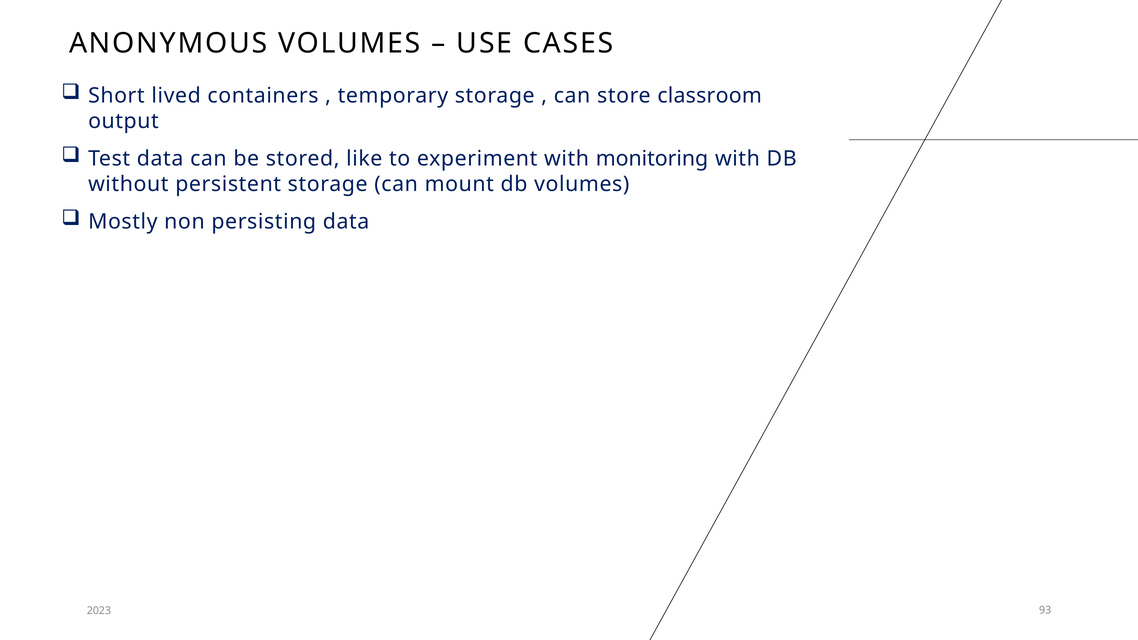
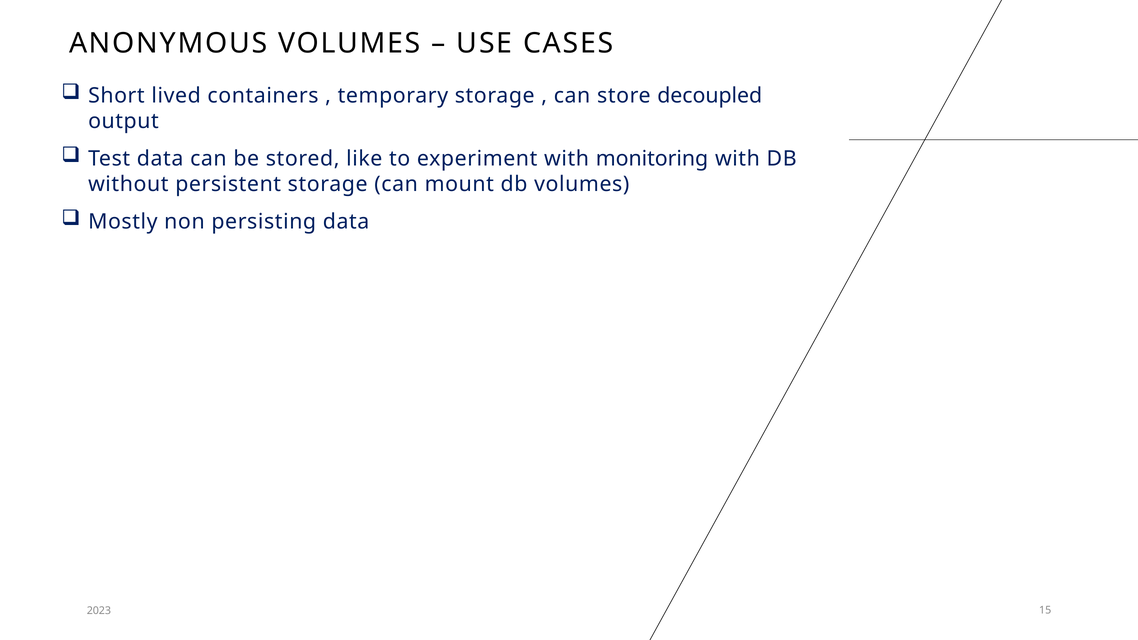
classroom: classroom -> decoupled
93: 93 -> 15
